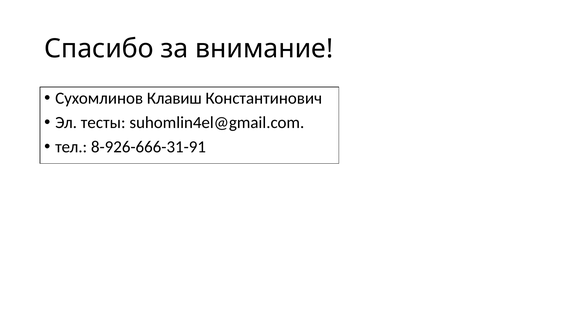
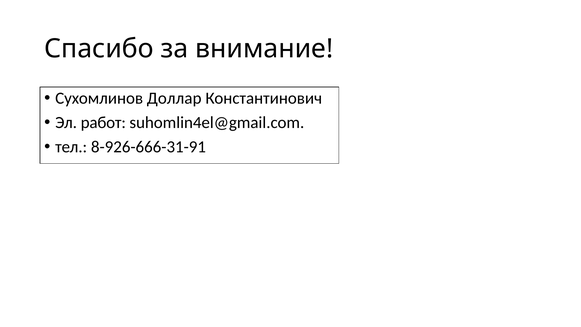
Клавиш: Клавиш -> Доллар
тесты: тесты -> работ
